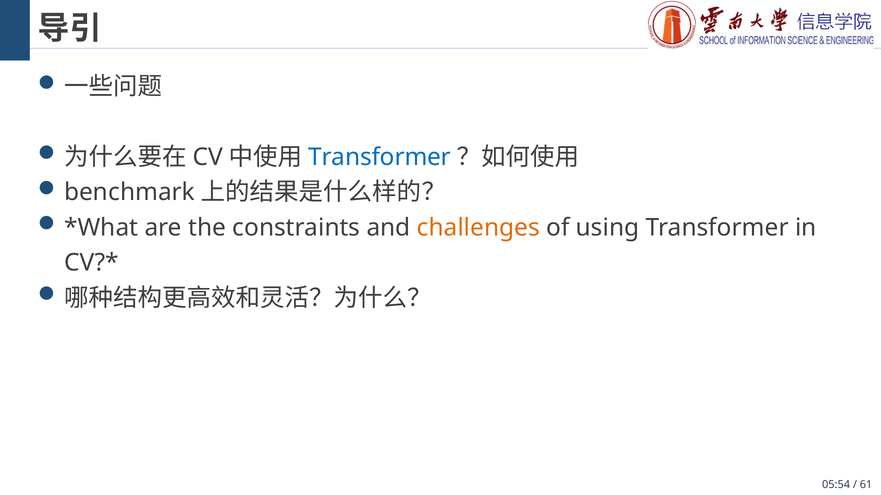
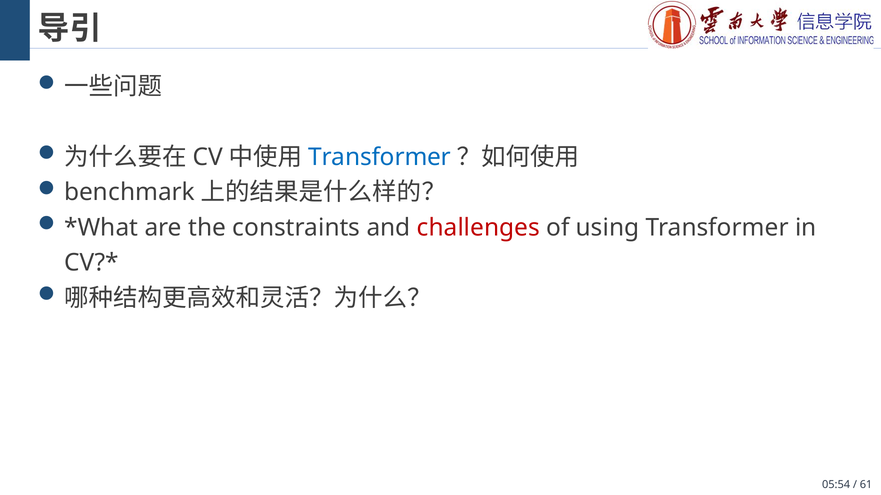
challenges colour: orange -> red
